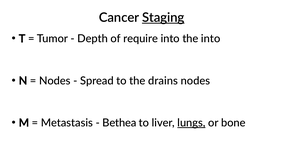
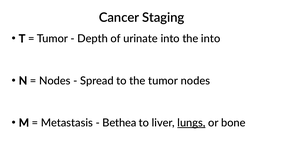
Staging underline: present -> none
require: require -> urinate
the drains: drains -> tumor
